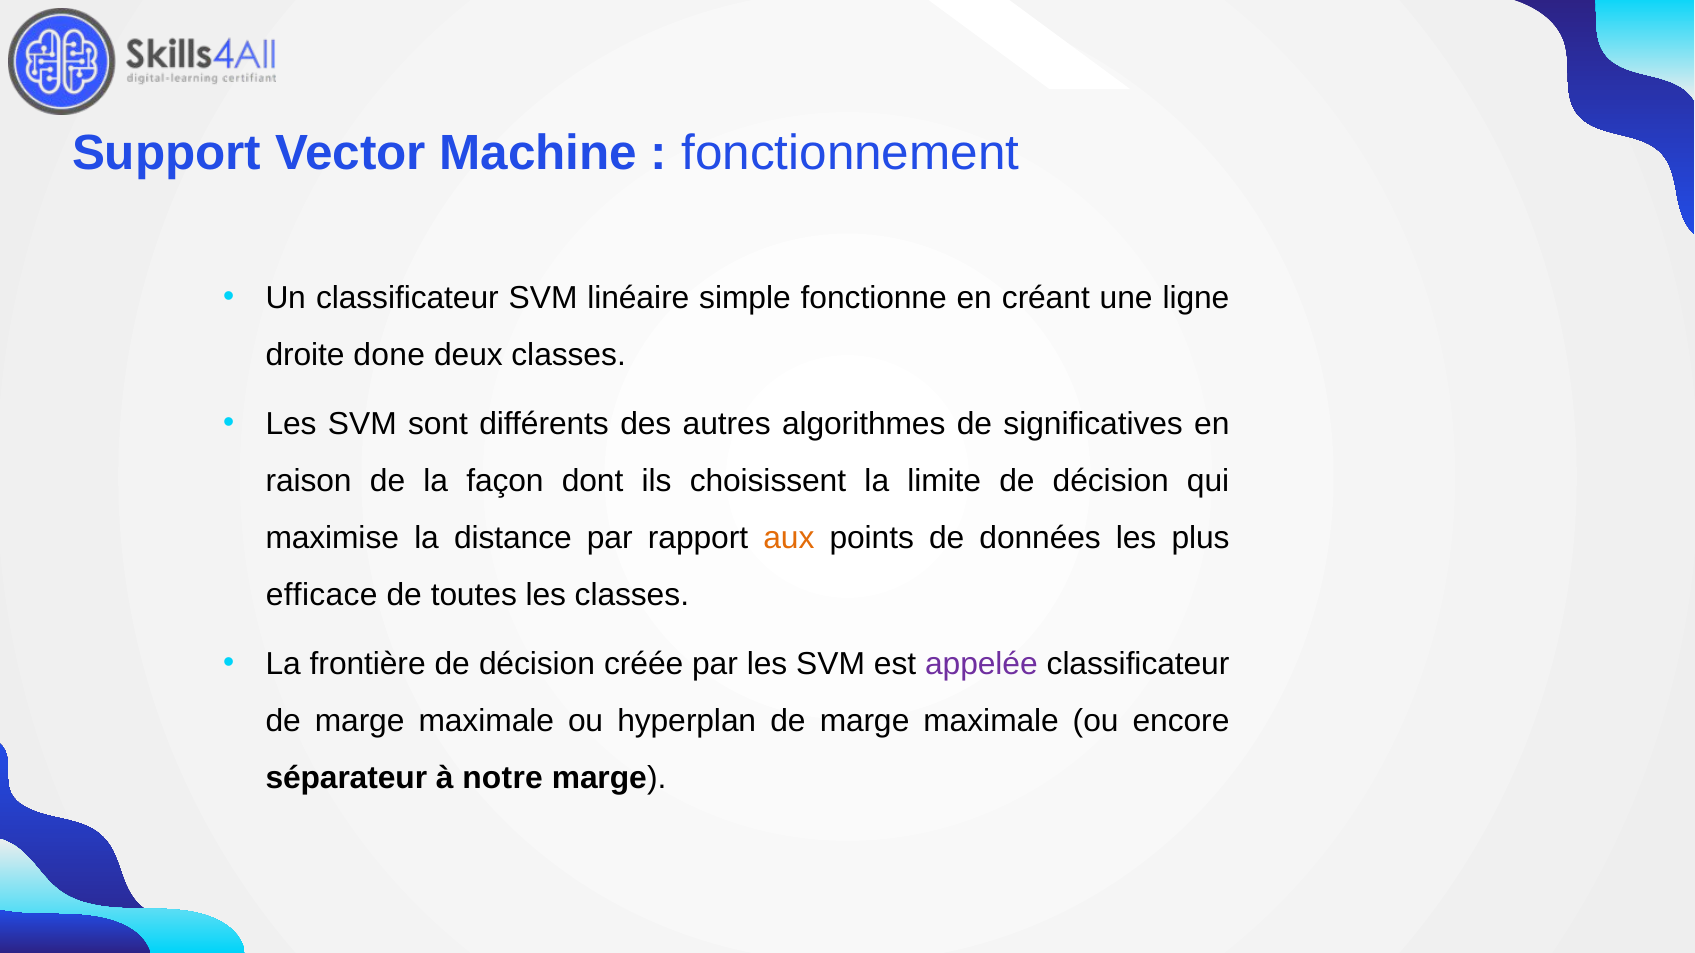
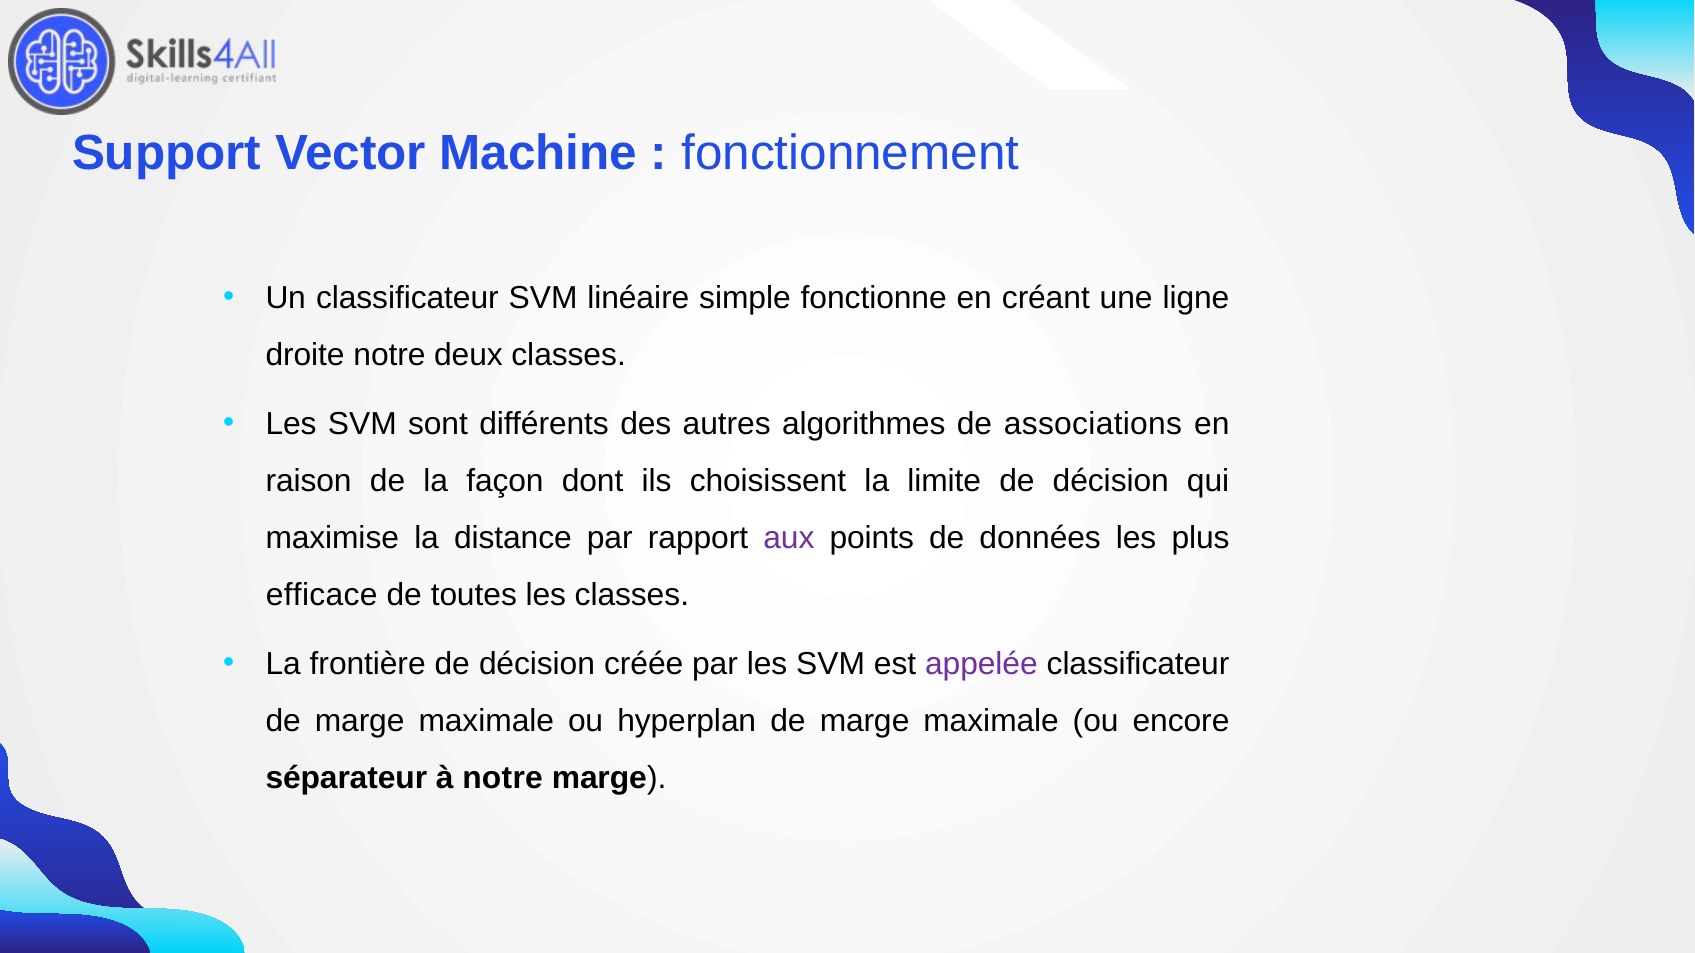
droite done: done -> notre
significatives: significatives -> associations
aux colour: orange -> purple
